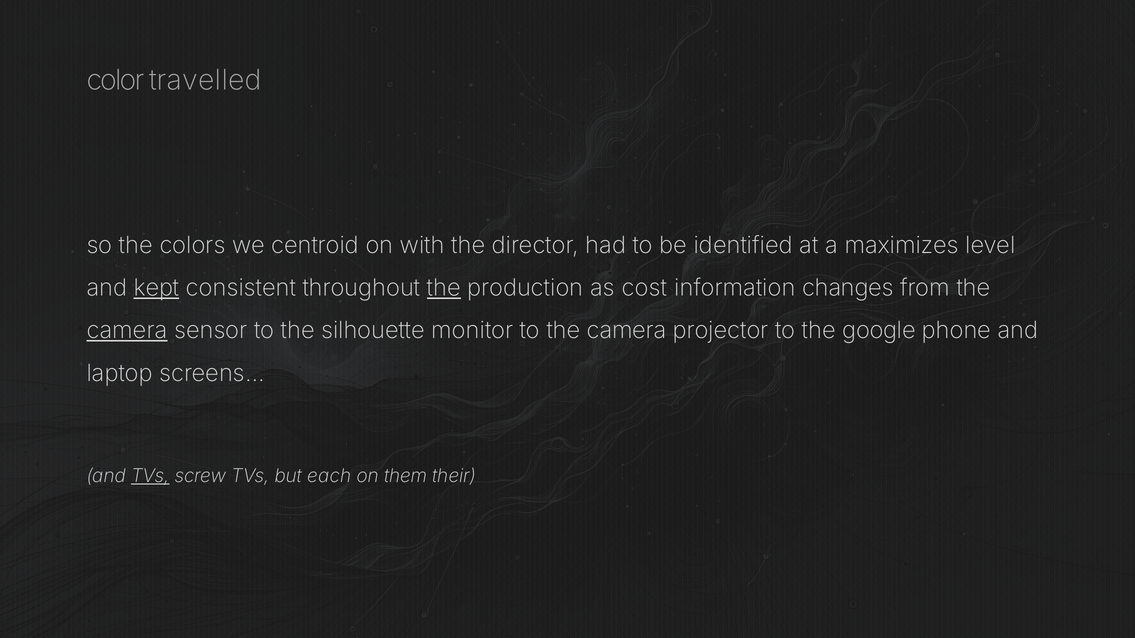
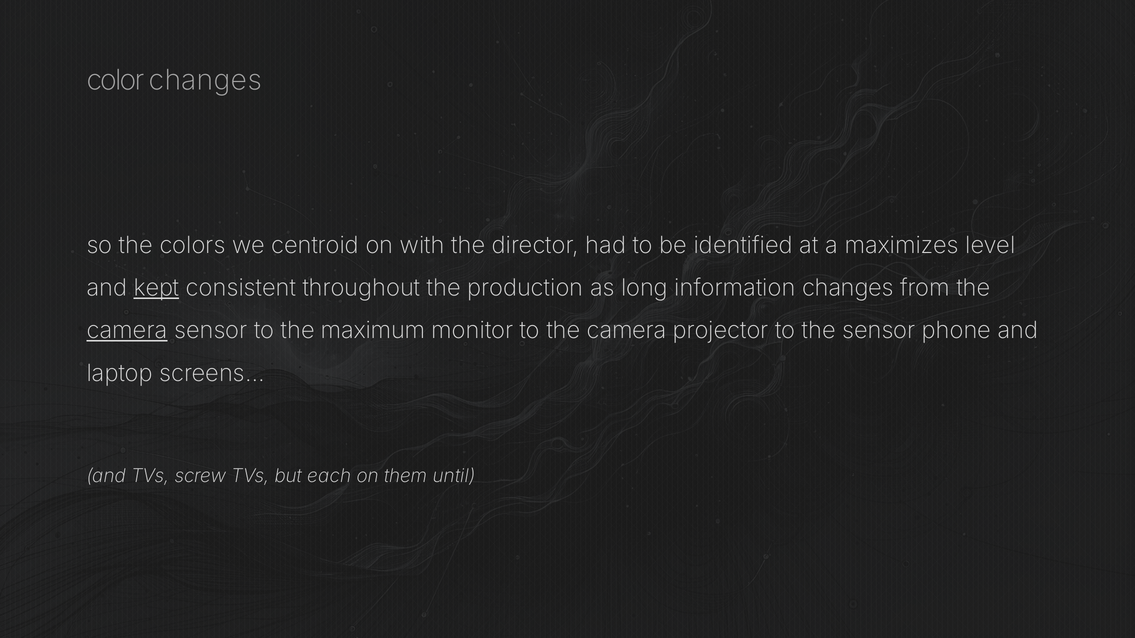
color travelled: travelled -> changes
the at (444, 288) underline: present -> none
cost: cost -> long
silhouette: silhouette -> maximum
the google: google -> sensor
TVs at (150, 476) underline: present -> none
their: their -> until
